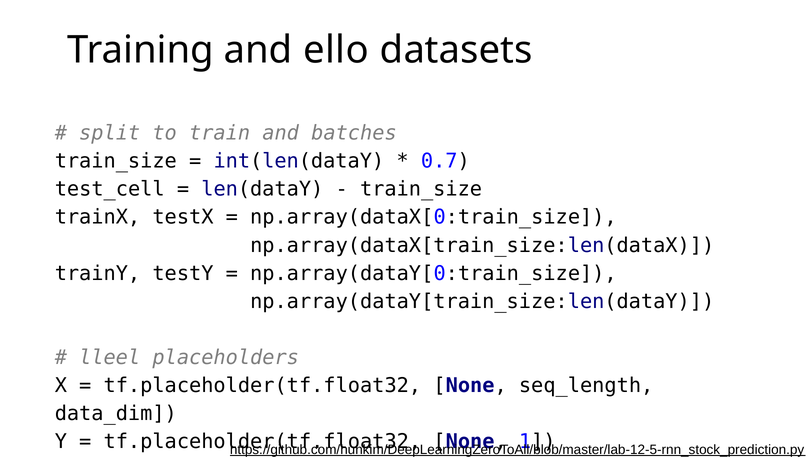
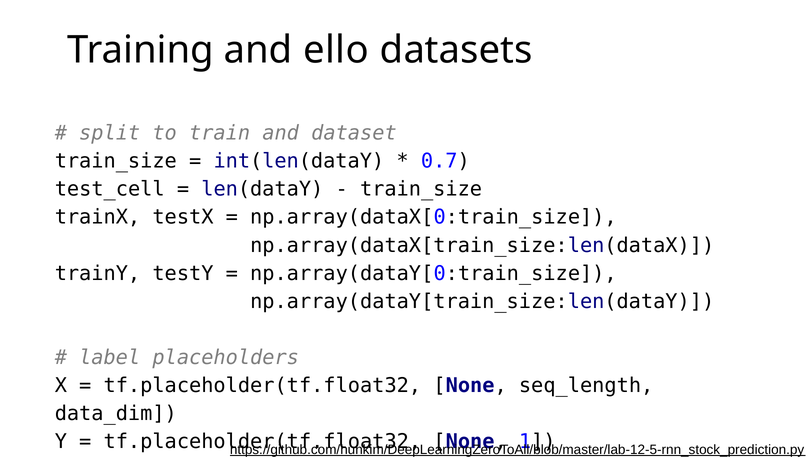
batches: batches -> dataset
lleel: lleel -> label
